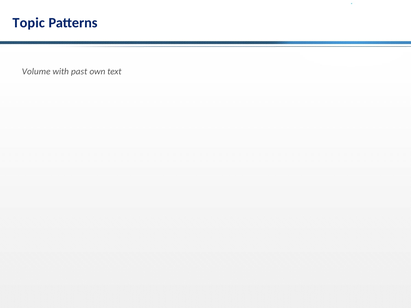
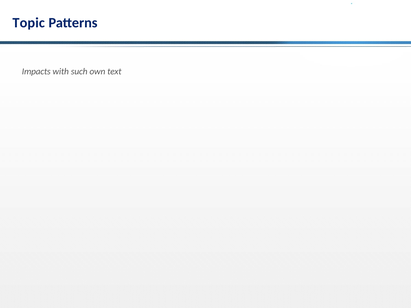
Volume: Volume -> Impacts
past: past -> such
